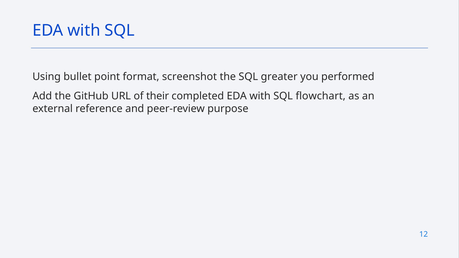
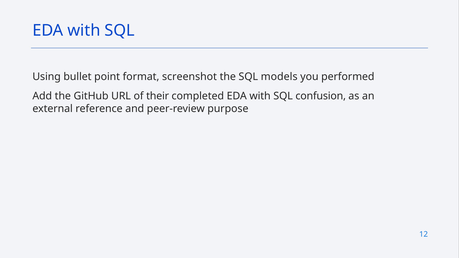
greater: greater -> models
flowchart: flowchart -> confusion
